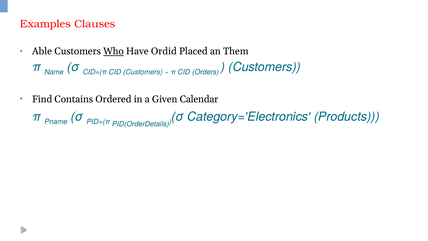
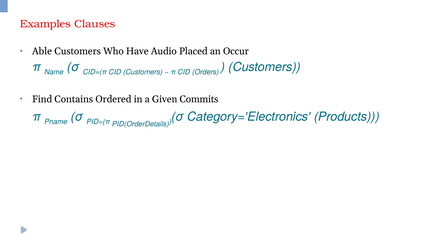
Who underline: present -> none
Ordid: Ordid -> Audio
Them: Them -> Occur
Calendar: Calendar -> Commits
